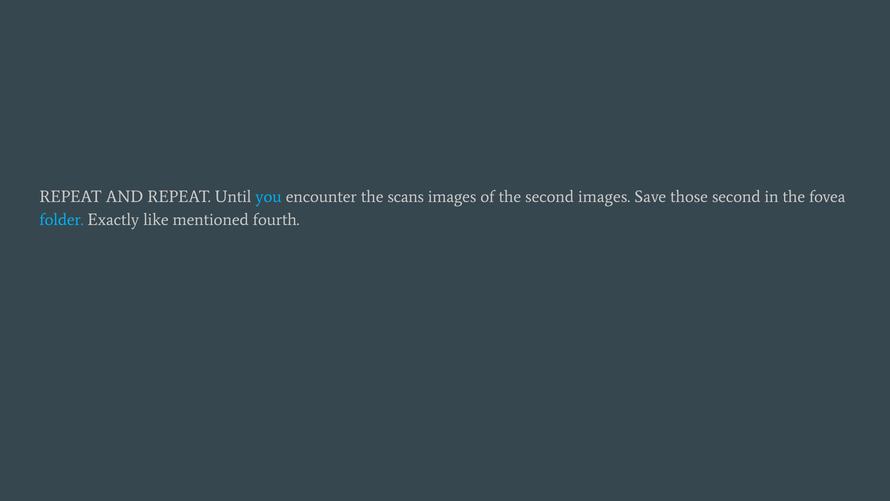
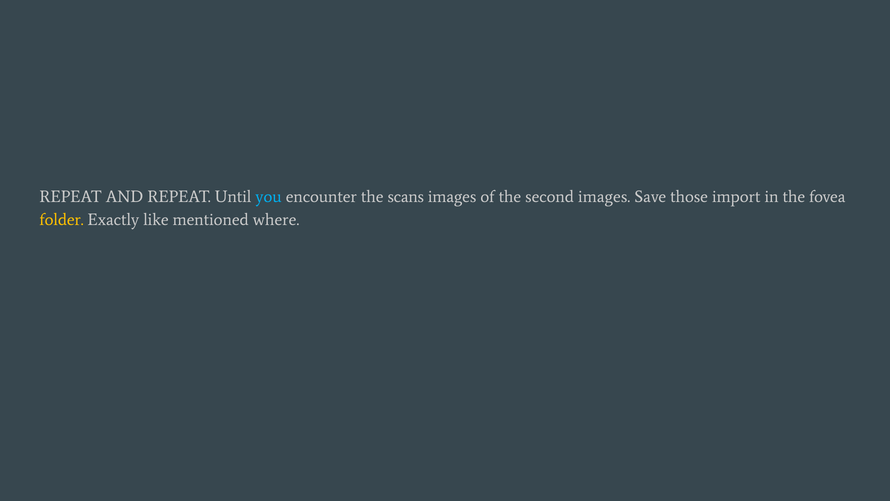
those second: second -> import
folder colour: light blue -> yellow
fourth: fourth -> where
